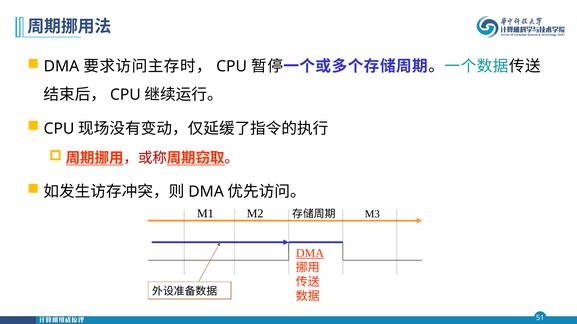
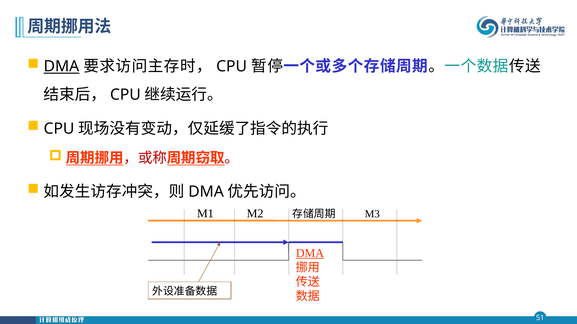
DMA at (61, 67) underline: none -> present
